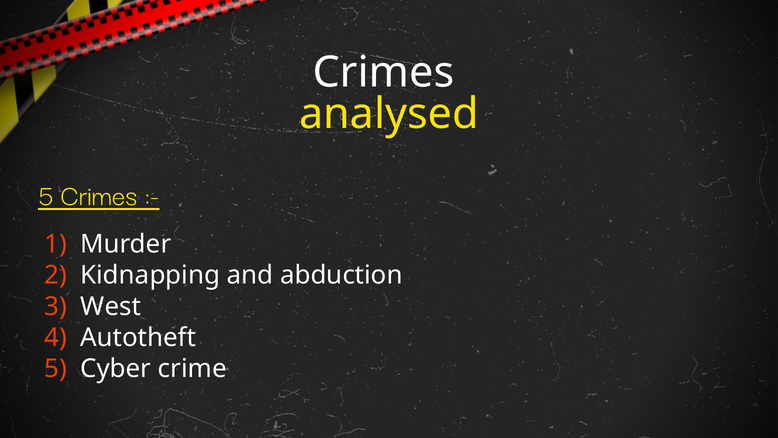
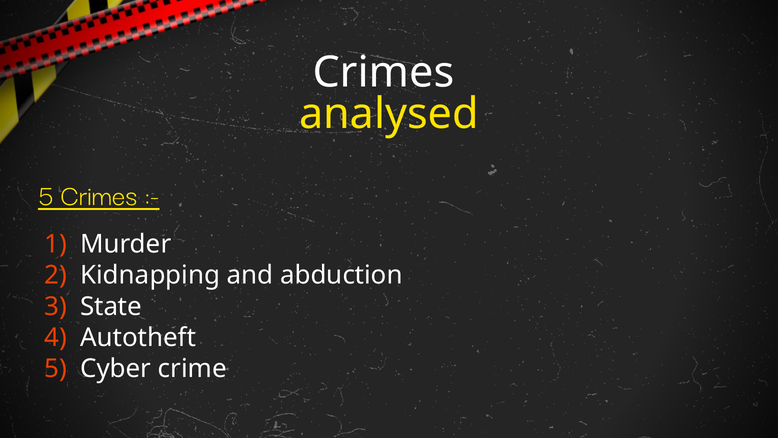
West: West -> State
